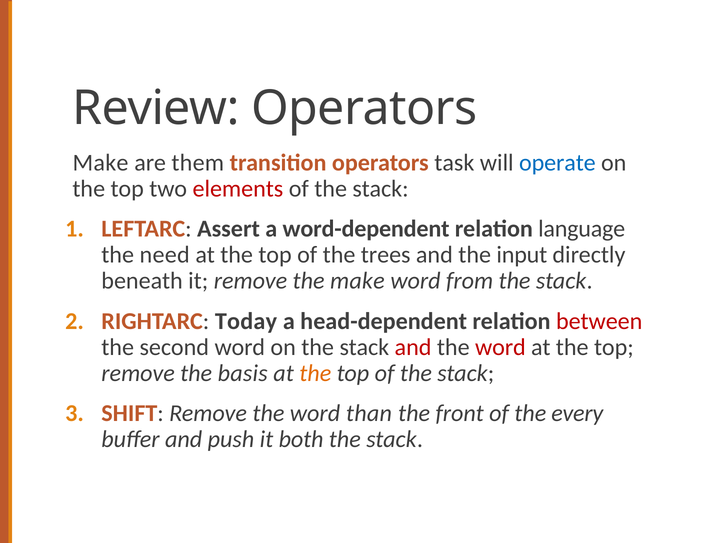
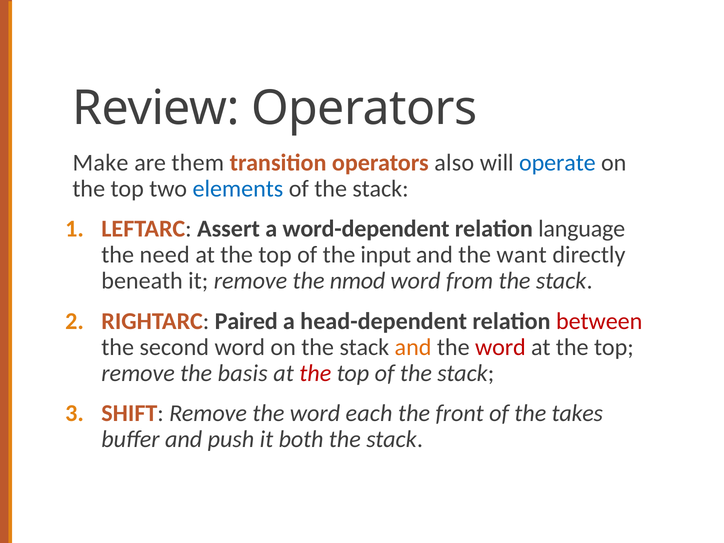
task: task -> also
elements colour: red -> blue
trees: trees -> input
input: input -> want
the make: make -> nmod
Today: Today -> Paired
and at (413, 347) colour: red -> orange
the at (315, 373) colour: orange -> red
than: than -> each
every: every -> takes
